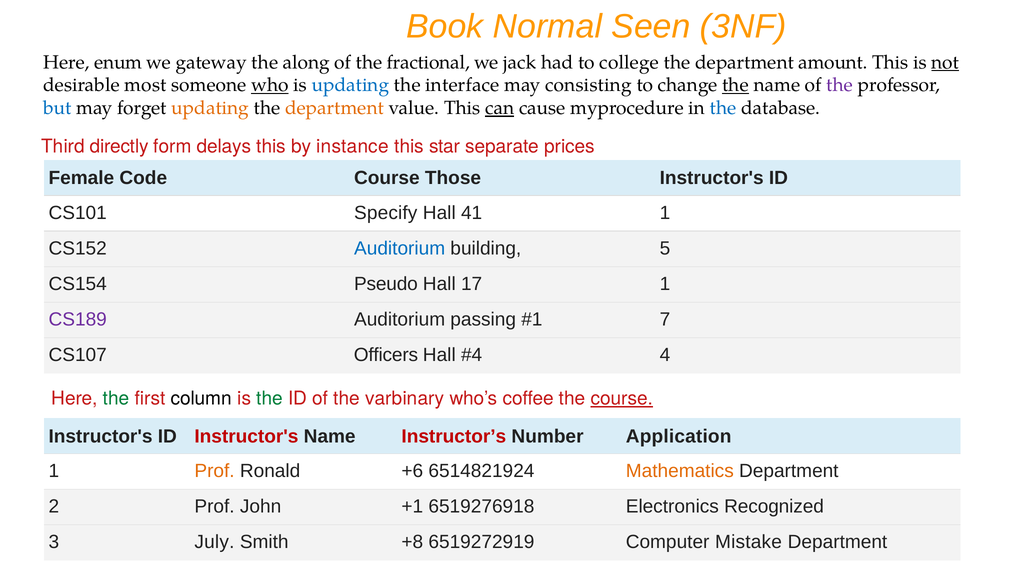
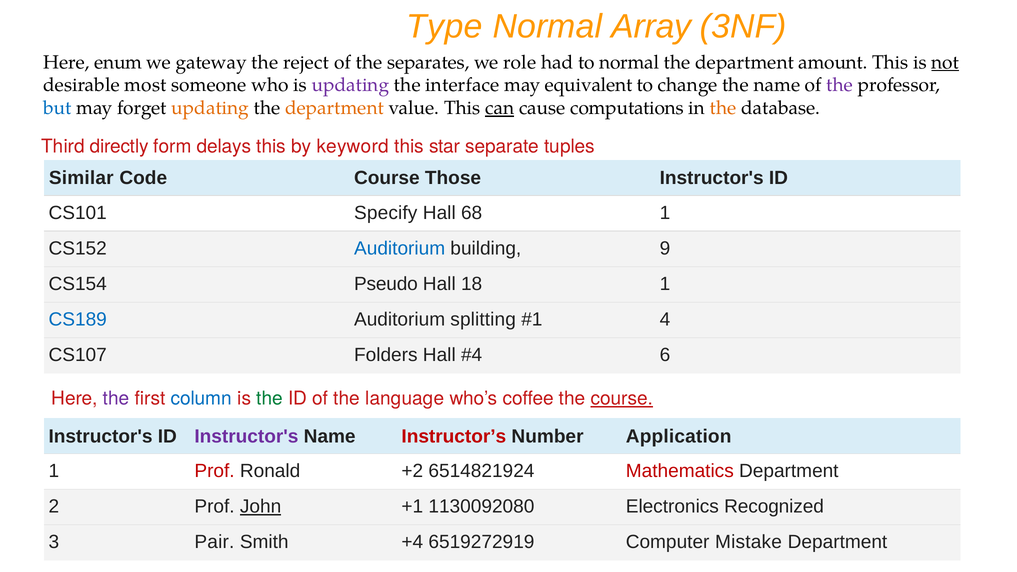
Book: Book -> Type
Seen: Seen -> Array
along: along -> reject
fractional: fractional -> separates
jack: jack -> role
to college: college -> normal
who underline: present -> none
updating at (350, 85) colour: blue -> purple
consisting: consisting -> equivalent
the at (735, 85) underline: present -> none
myprocedure: myprocedure -> computations
the at (723, 108) colour: blue -> orange
instance: instance -> keyword
prices: prices -> tuples
Female: Female -> Similar
41: 41 -> 68
5: 5 -> 9
17: 17 -> 18
CS189 colour: purple -> blue
passing: passing -> splitting
7: 7 -> 4
Officers: Officers -> Folders
4: 4 -> 6
the at (116, 399) colour: green -> purple
column colour: black -> blue
varbinary: varbinary -> language
Instructor's at (246, 436) colour: red -> purple
Prof at (215, 471) colour: orange -> red
+6: +6 -> +2
Mathematics colour: orange -> red
John underline: none -> present
6519276918: 6519276918 -> 1130092080
July: July -> Pair
+8: +8 -> +4
